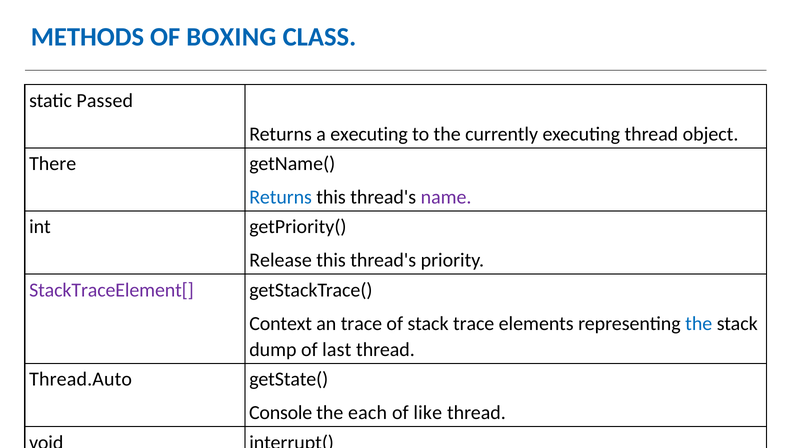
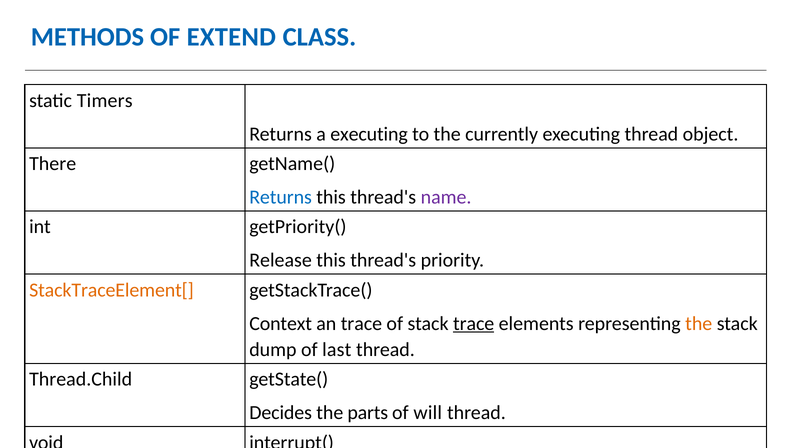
BOXING: BOXING -> EXTEND
Passed: Passed -> Timers
StackTraceElement[ colour: purple -> orange
trace at (474, 324) underline: none -> present
the at (699, 324) colour: blue -> orange
Thread.Auto: Thread.Auto -> Thread.Child
Console: Console -> Decides
each: each -> parts
like: like -> will
